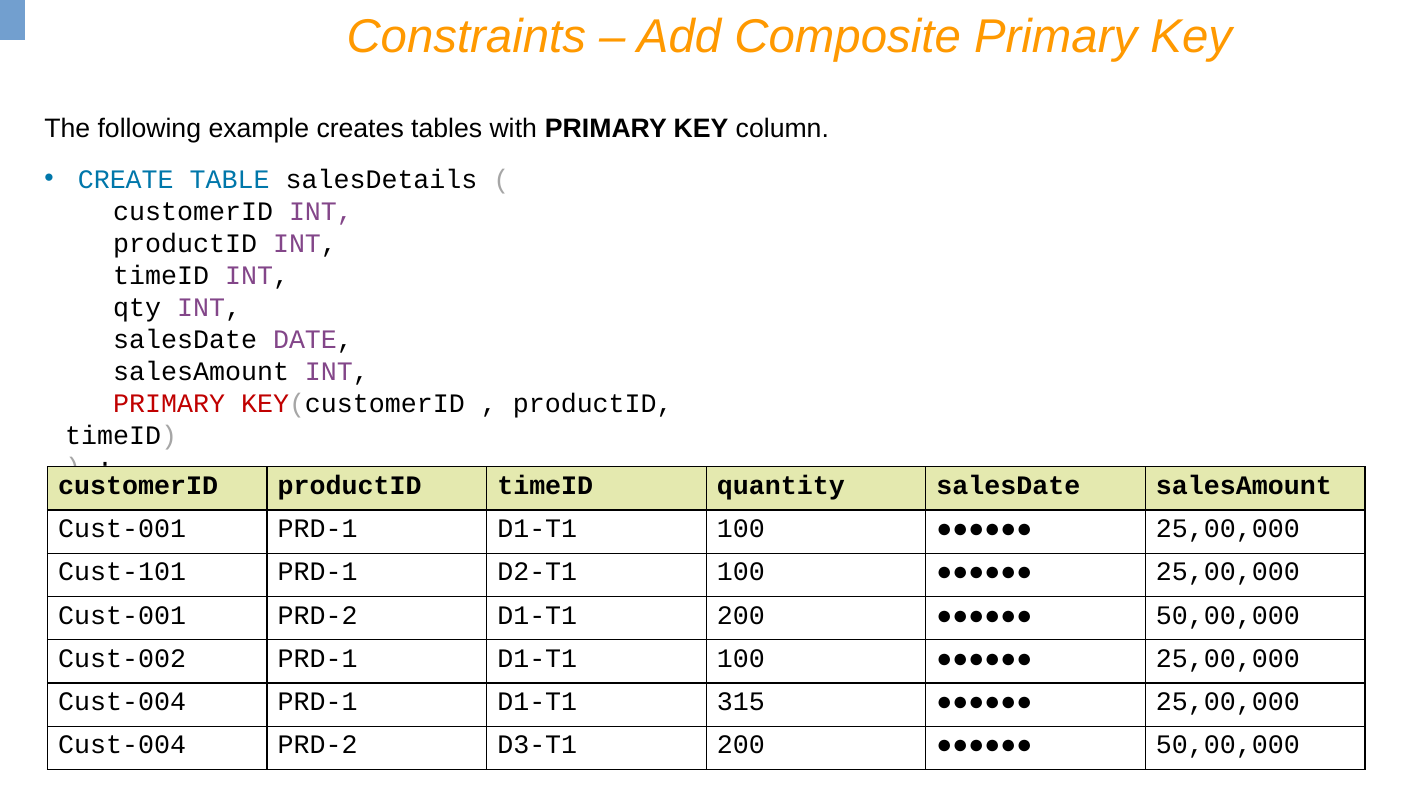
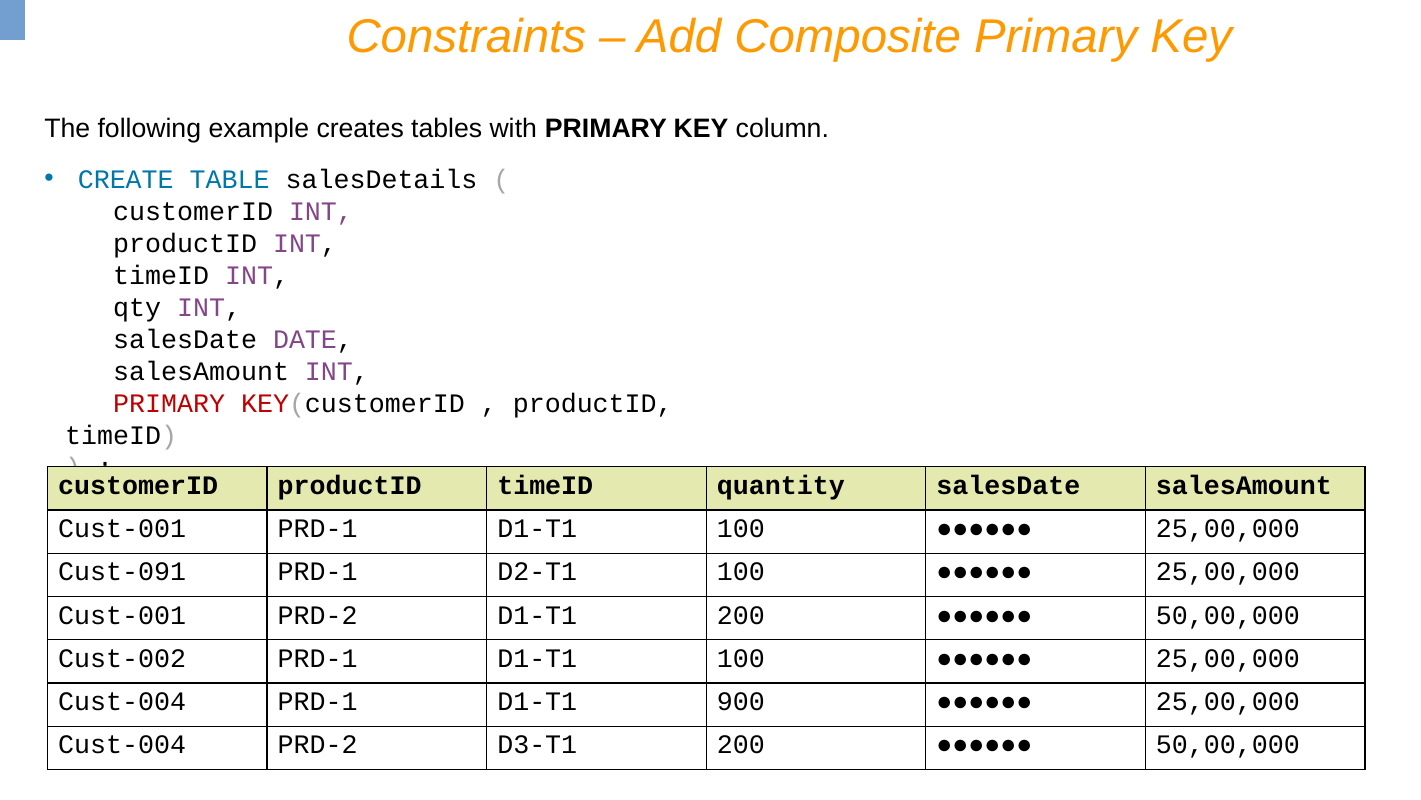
Cust-101: Cust-101 -> Cust-091
315: 315 -> 900
